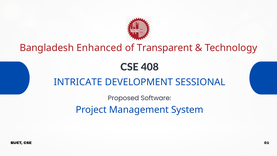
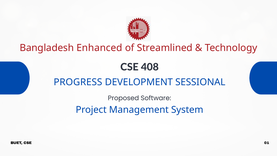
Transparent: Transparent -> Streamlined
INTRICATE: INTRICATE -> PROGRESS
